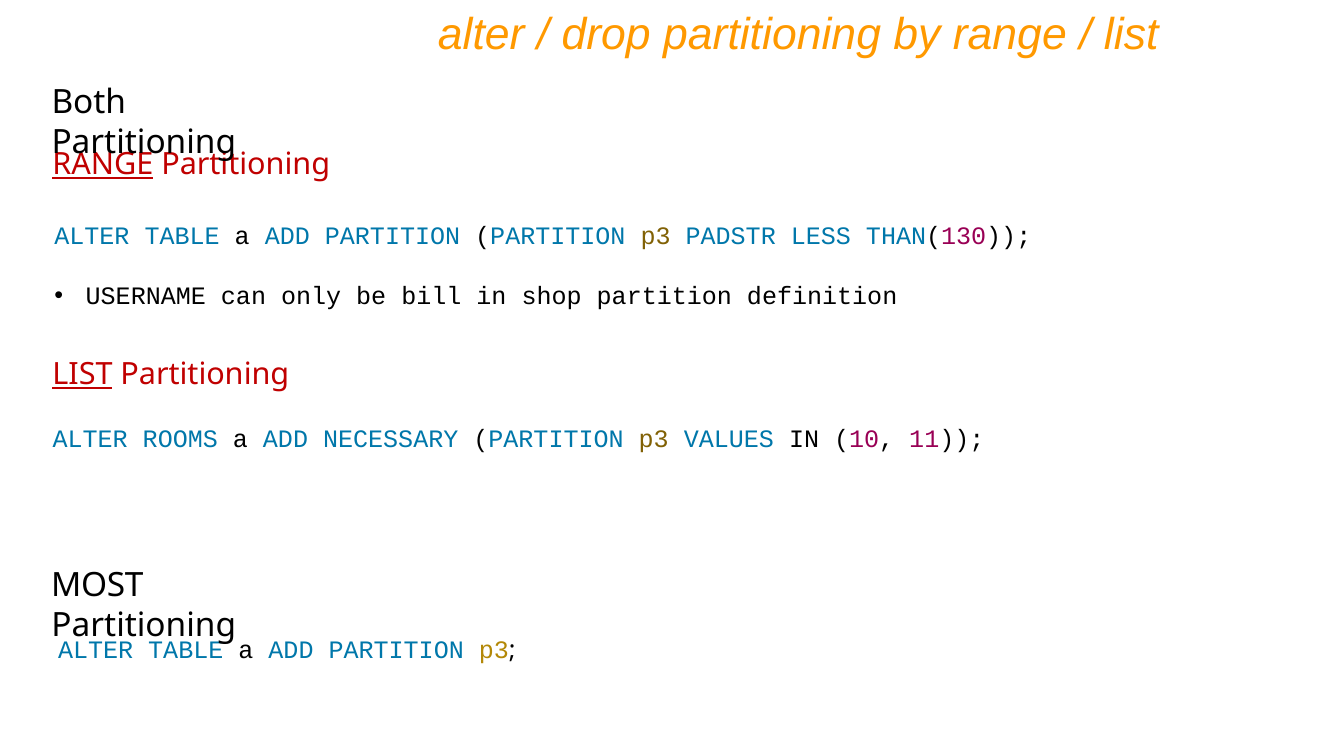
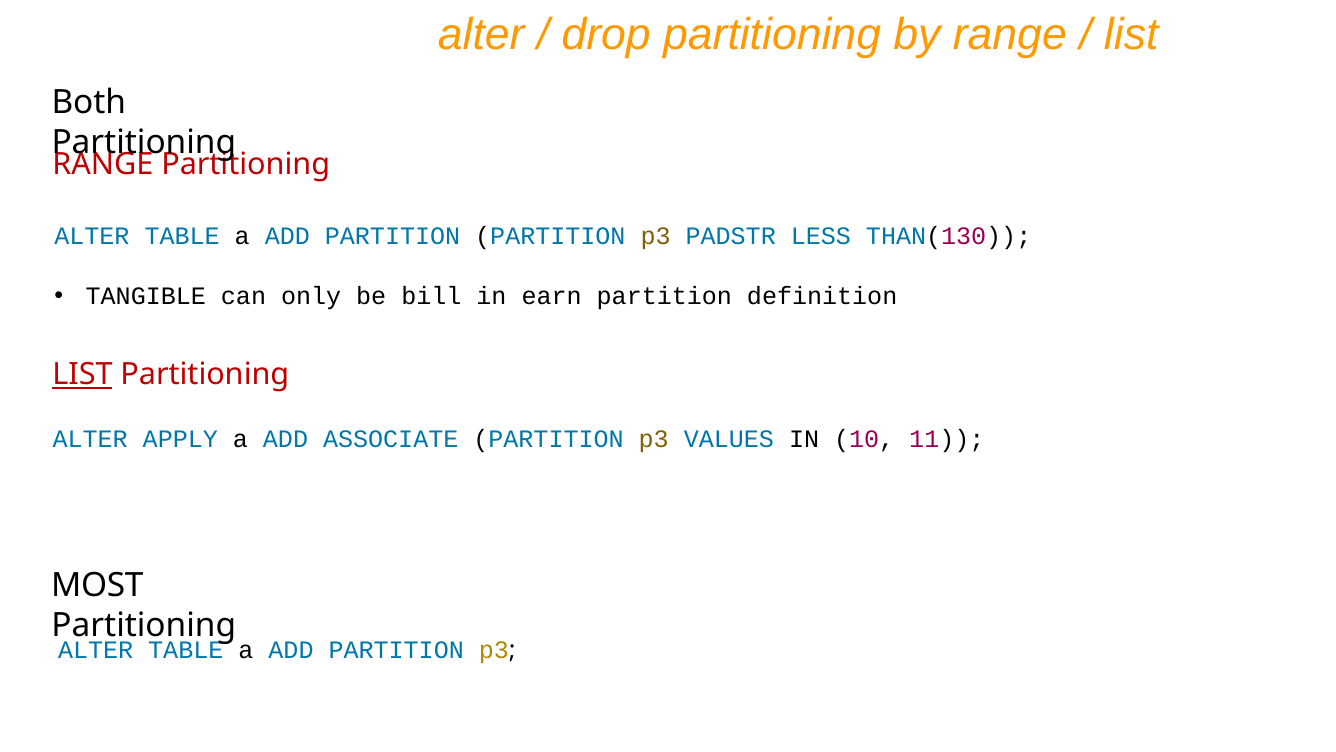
RANGE at (103, 164) underline: present -> none
USERNAME: USERNAME -> TANGIBLE
shop: shop -> earn
ROOMS: ROOMS -> APPLY
NECESSARY: NECESSARY -> ASSOCIATE
